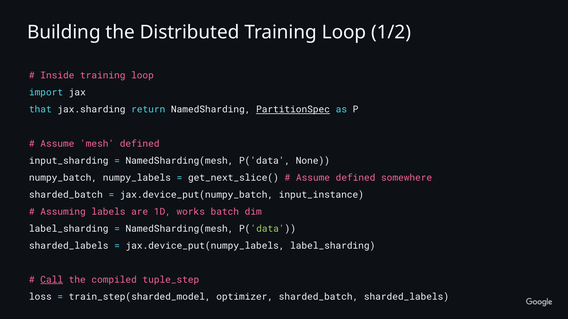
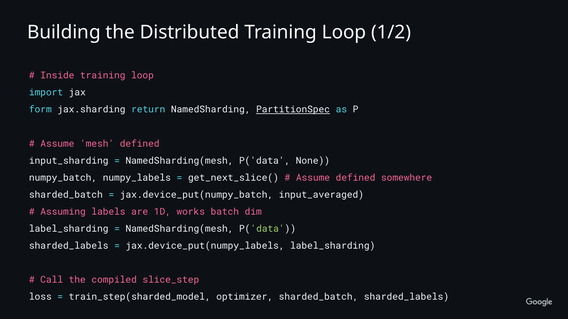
that: that -> form
input_instance: input_instance -> input_averaged
Call underline: present -> none
tuple_step: tuple_step -> slice_step
